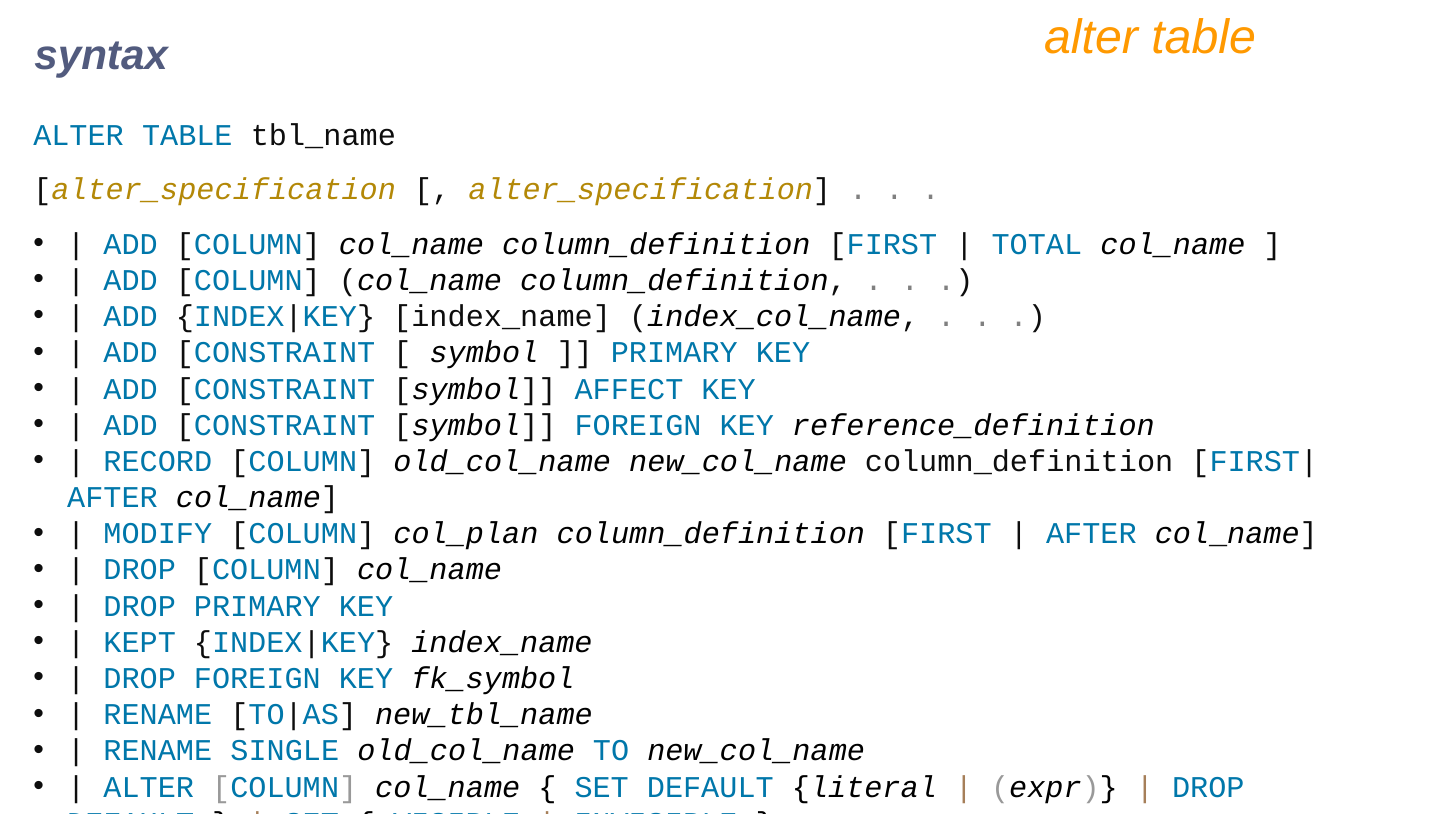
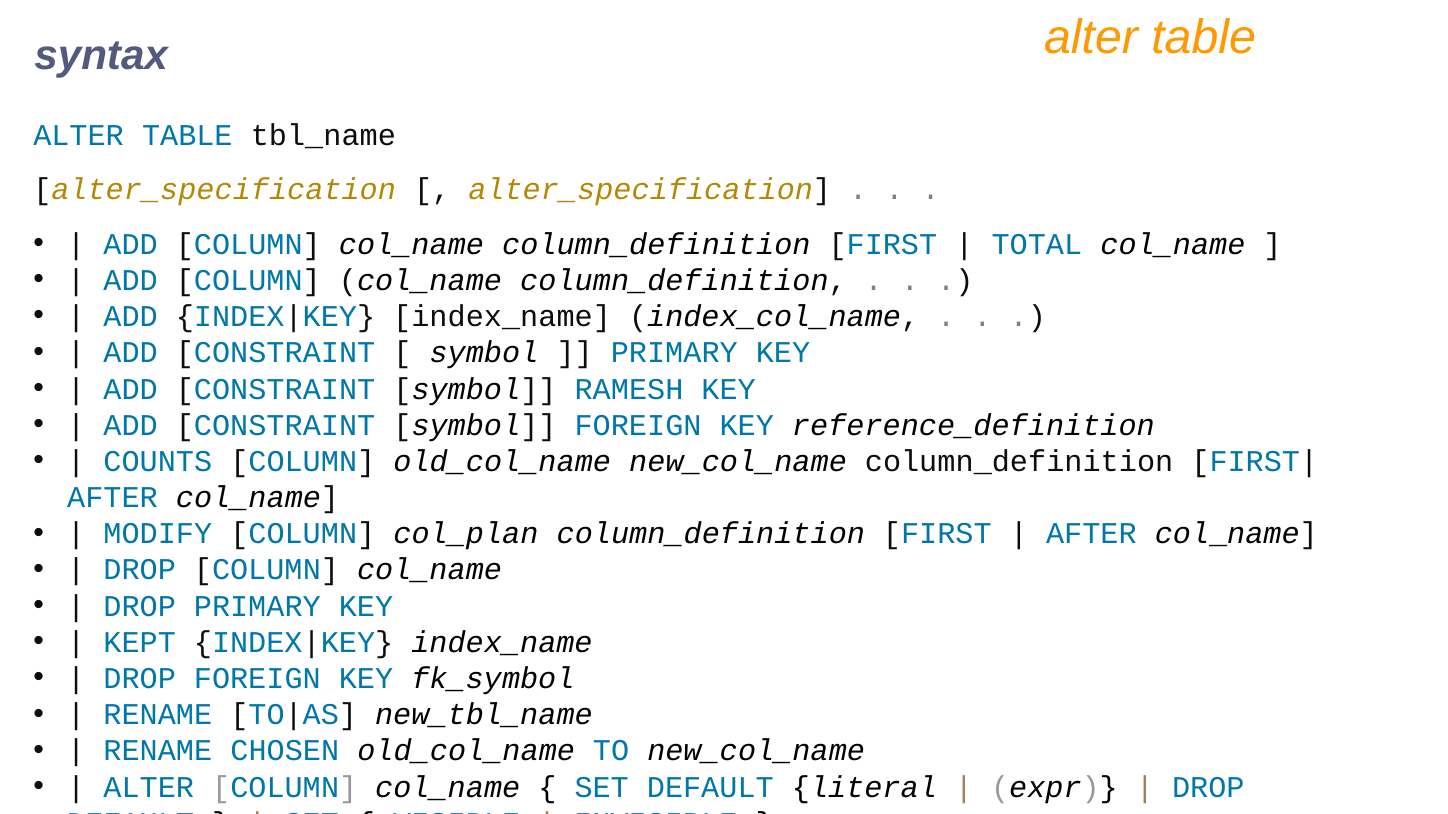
AFFECT: AFFECT -> RAMESH
RECORD: RECORD -> COUNTS
SINGLE: SINGLE -> CHOSEN
